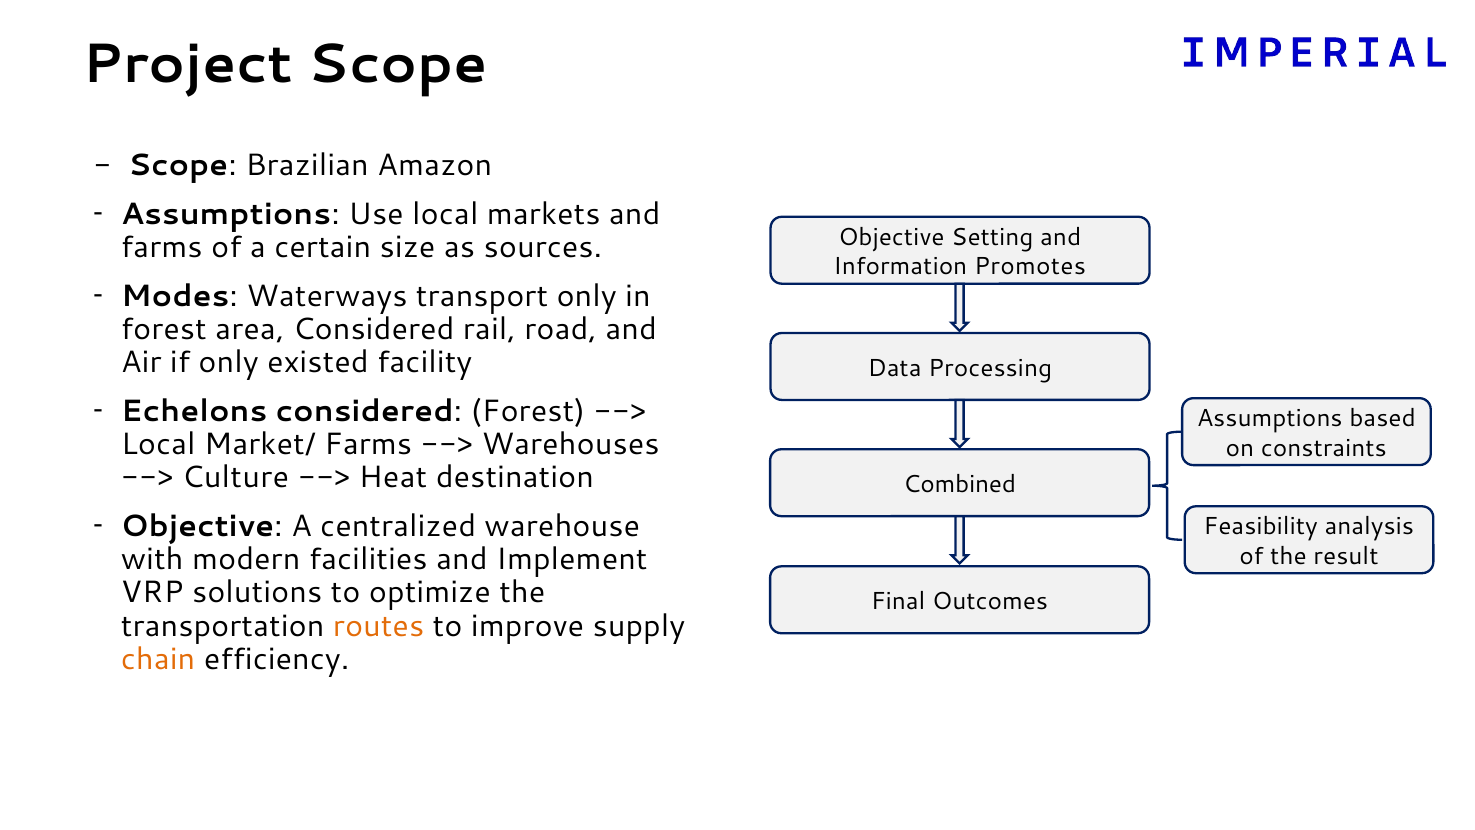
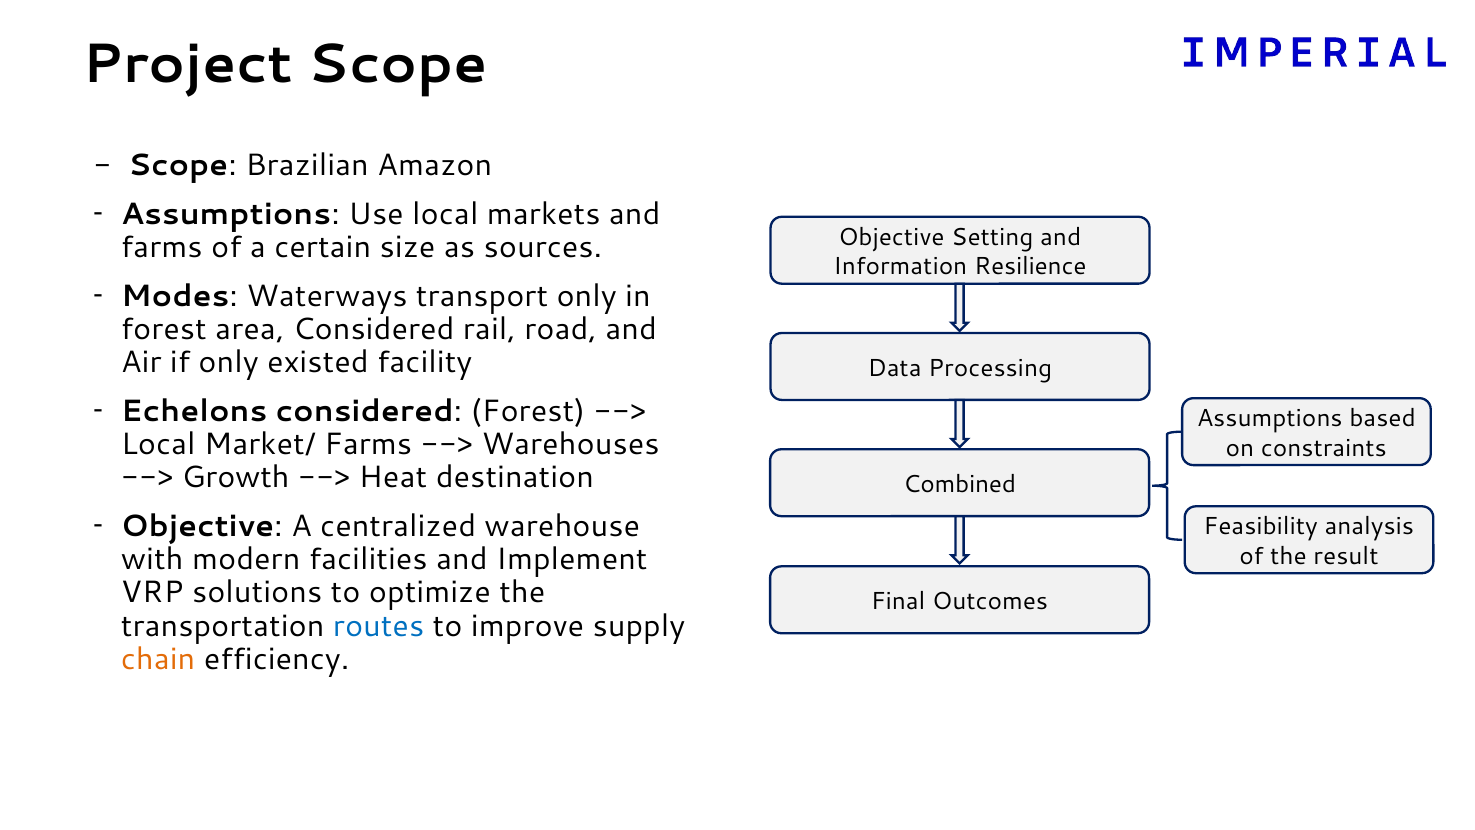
Promotes: Promotes -> Resilience
Culture: Culture -> Growth
routes colour: orange -> blue
